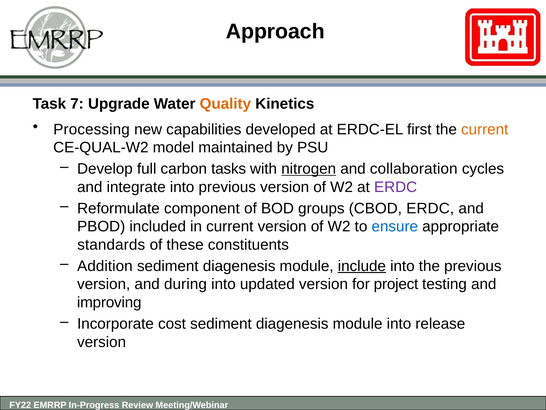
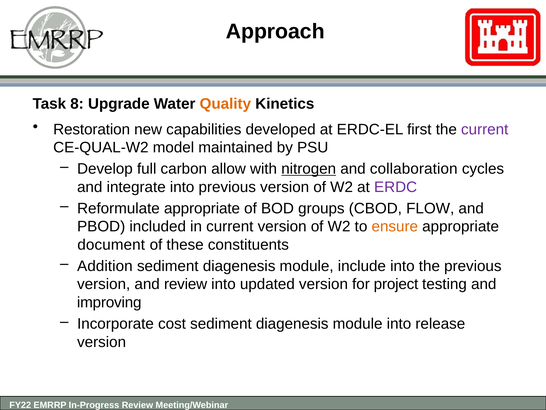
7: 7 -> 8
Processing: Processing -> Restoration
current at (485, 129) colour: orange -> purple
tasks: tasks -> allow
Reformulate component: component -> appropriate
CBOD ERDC: ERDC -> FLOW
ensure colour: blue -> orange
standards: standards -> document
include underline: present -> none
and during: during -> review
